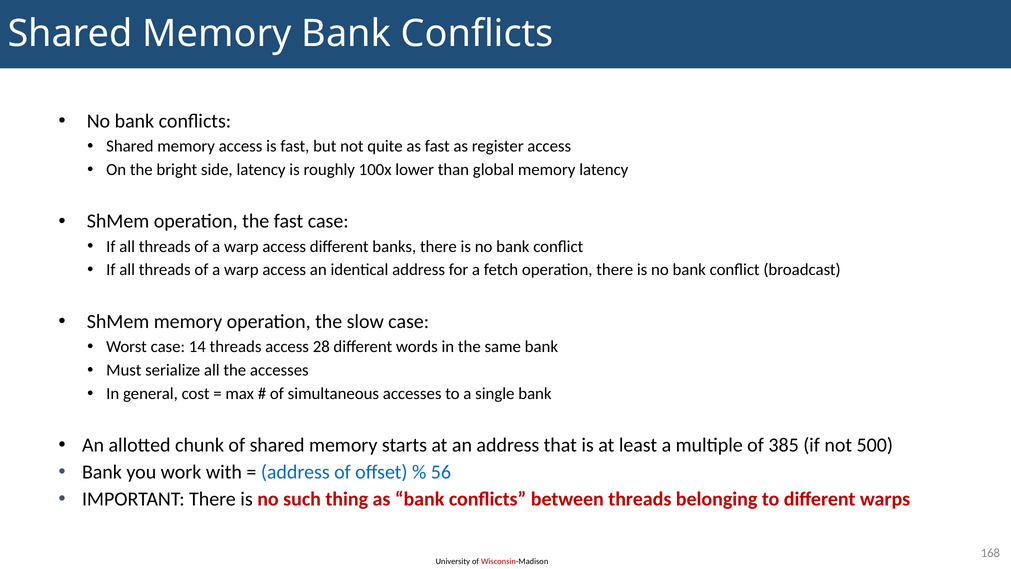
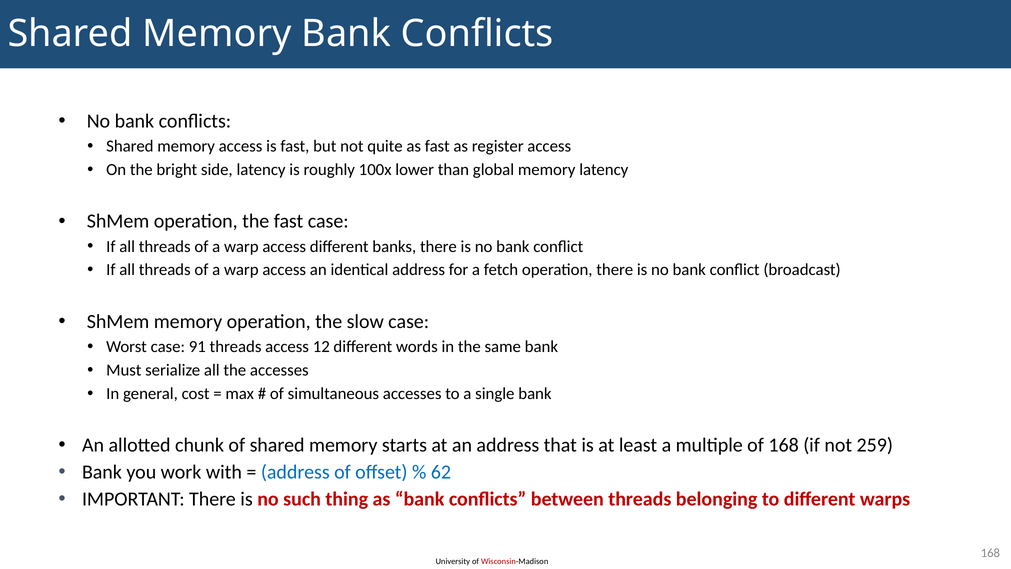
14: 14 -> 91
28: 28 -> 12
of 385: 385 -> 168
500: 500 -> 259
56: 56 -> 62
